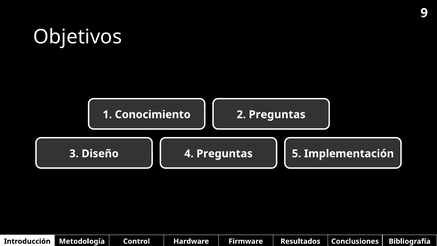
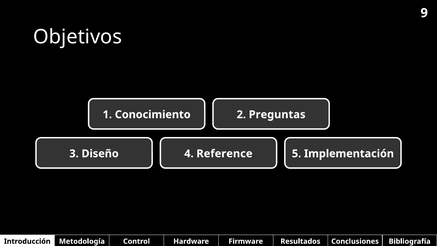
4 Preguntas: Preguntas -> Reference
